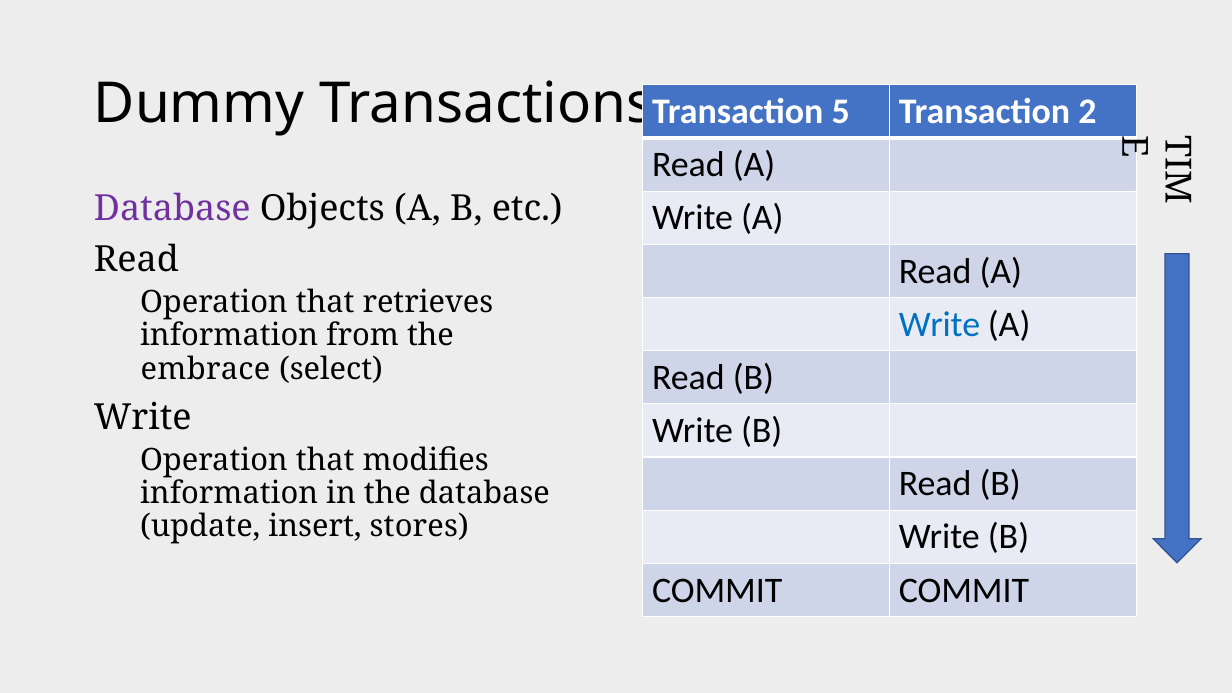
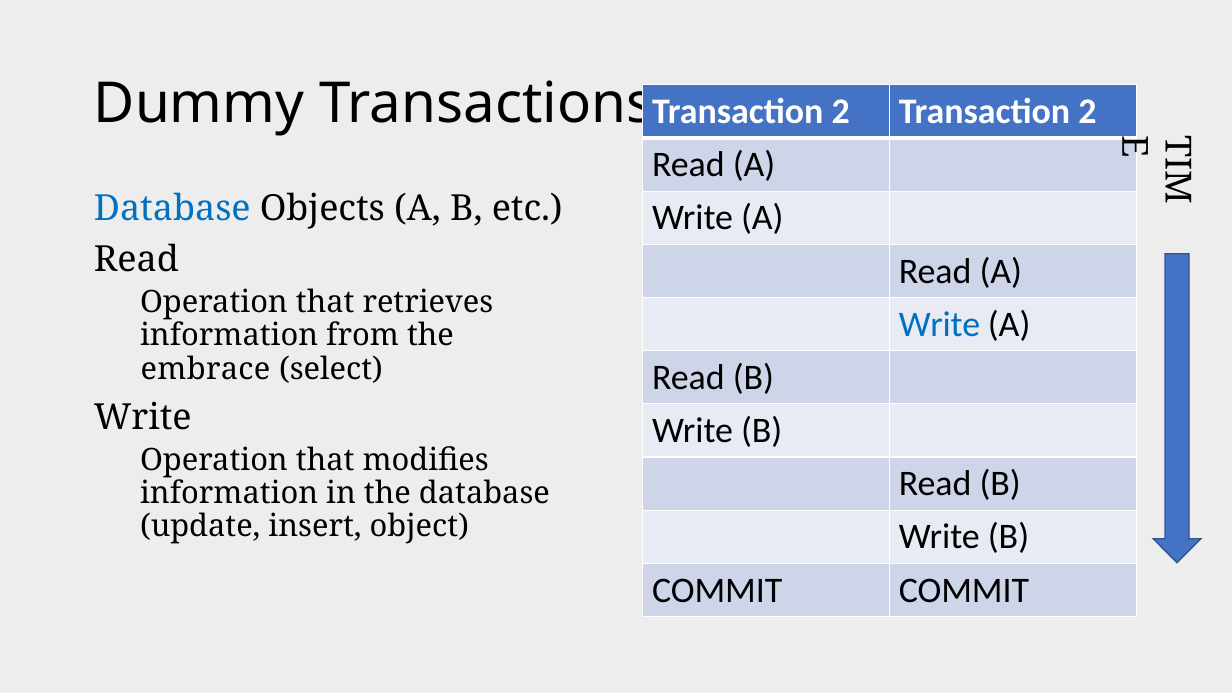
5 at (841, 112): 5 -> 2
Database at (172, 208) colour: purple -> blue
stores: stores -> object
